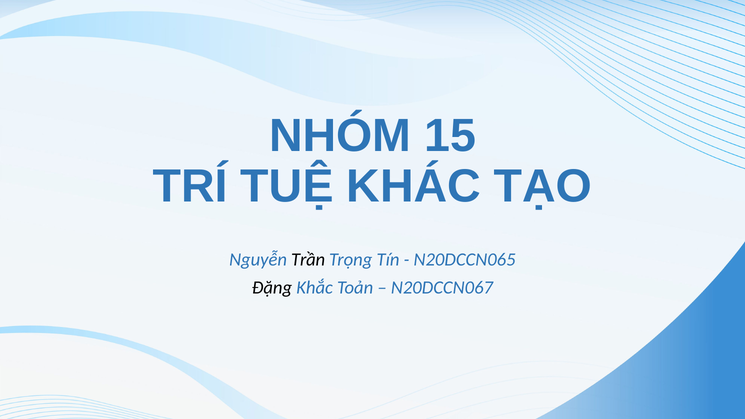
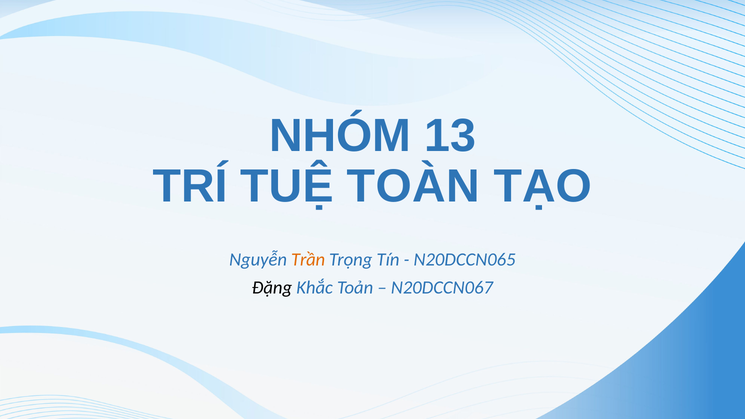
15: 15 -> 13
KHÁC: KHÁC -> TOÀN
Trần colour: black -> orange
